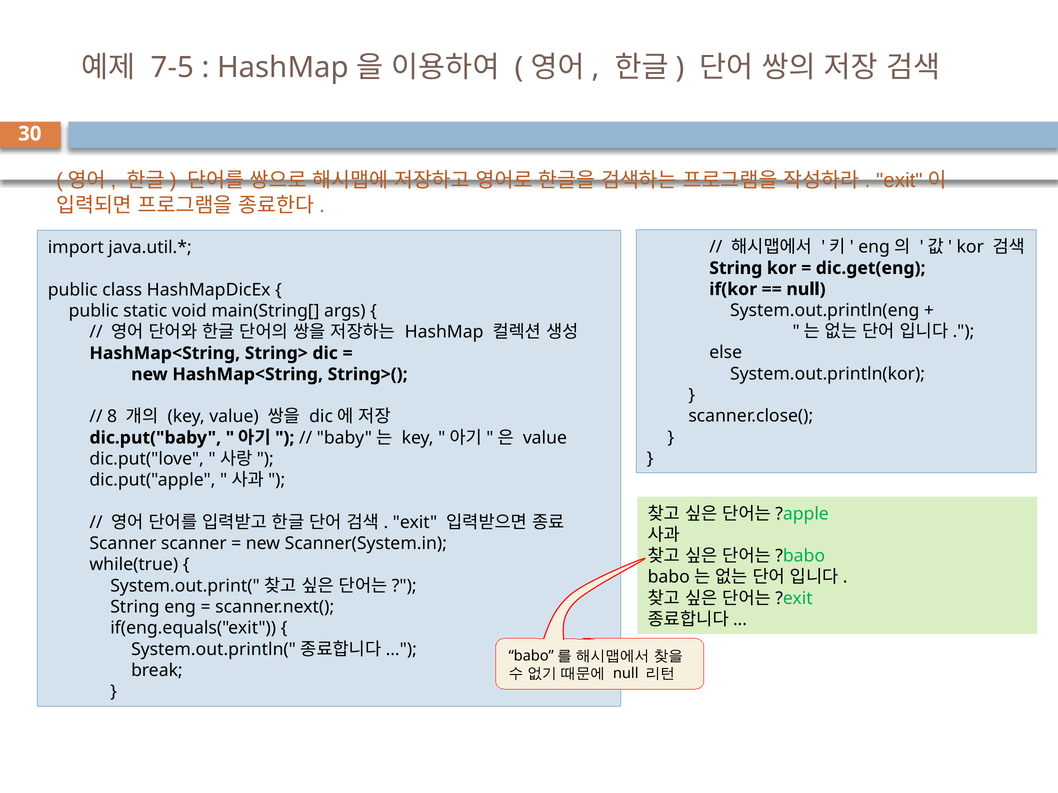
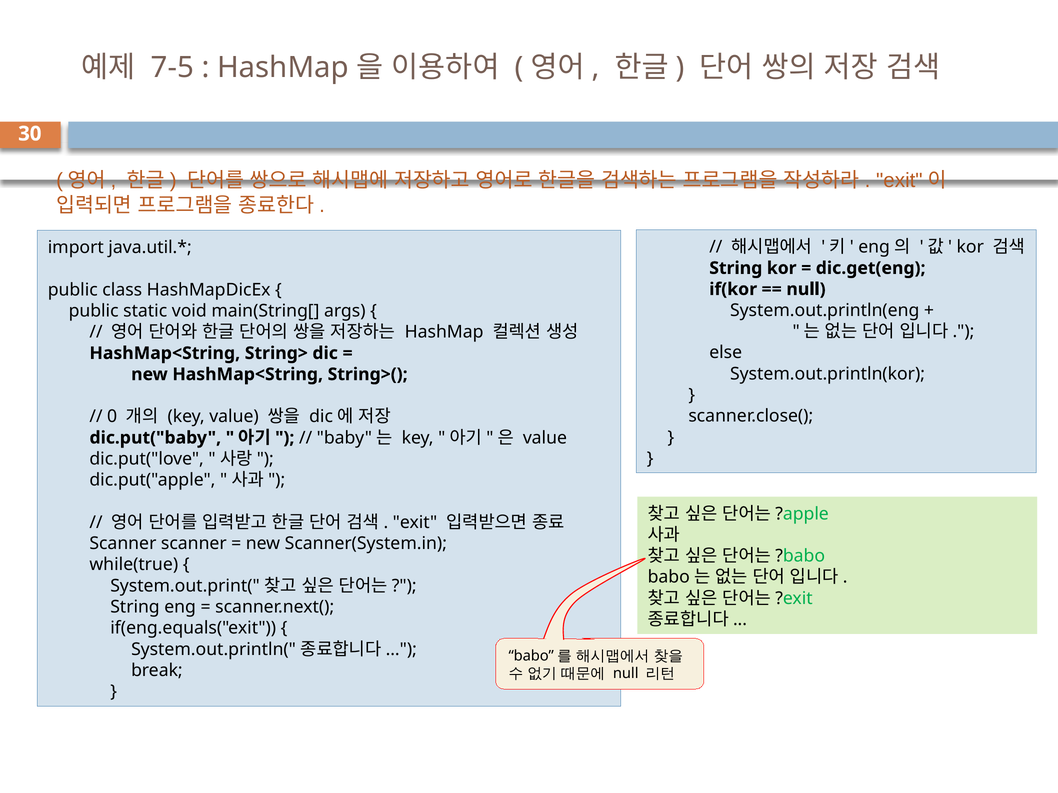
8: 8 -> 0
